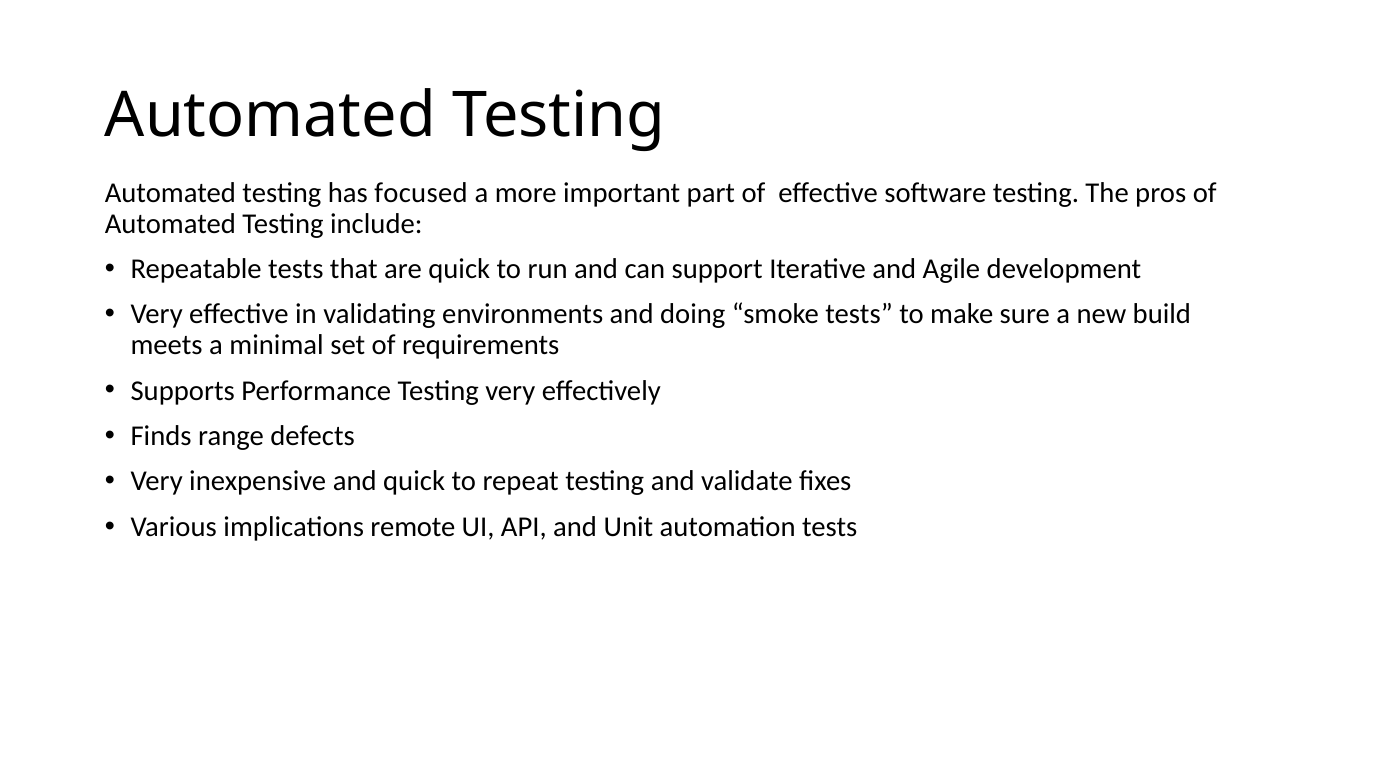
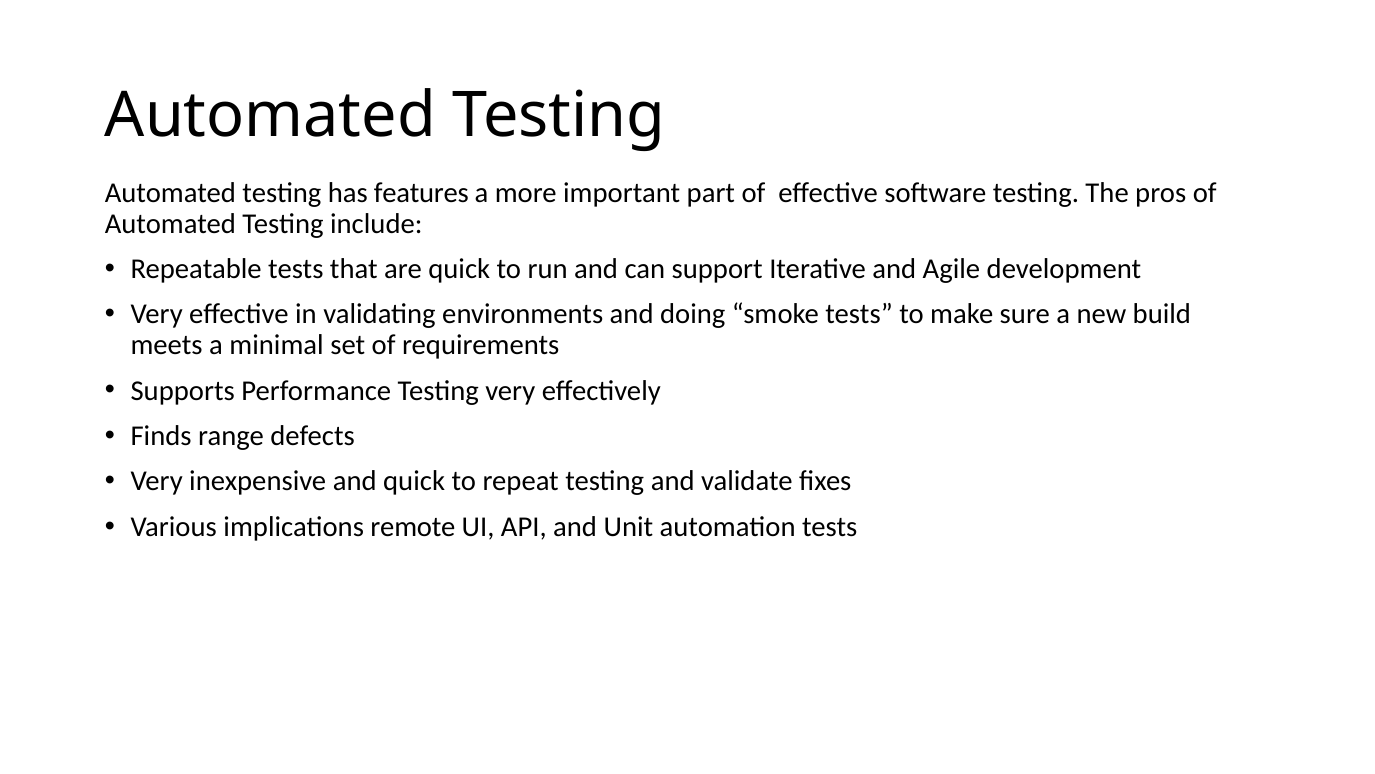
focused: focused -> features
